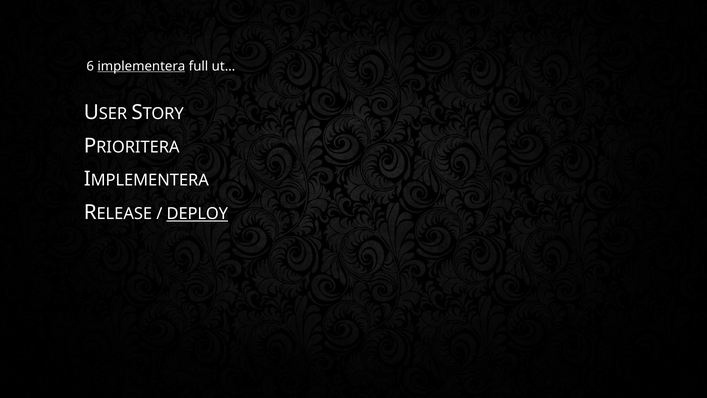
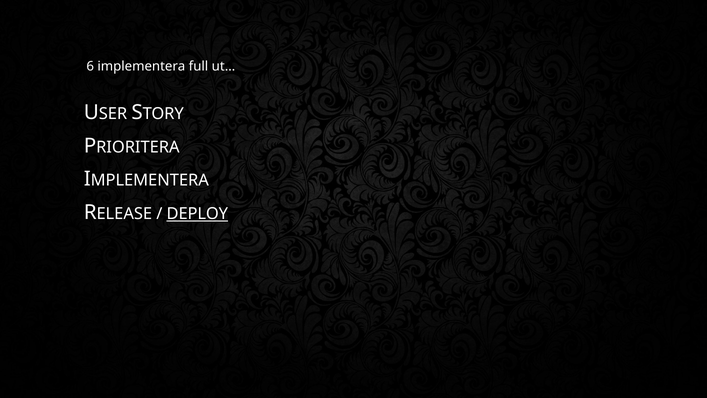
implementera underline: present -> none
